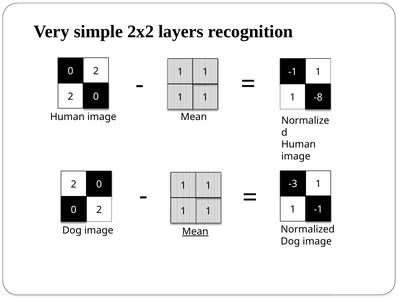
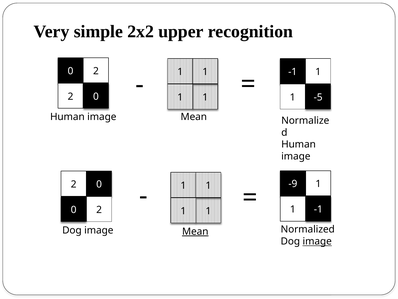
layers: layers -> upper
-8: -8 -> -5
-3: -3 -> -9
image at (317, 241) underline: none -> present
